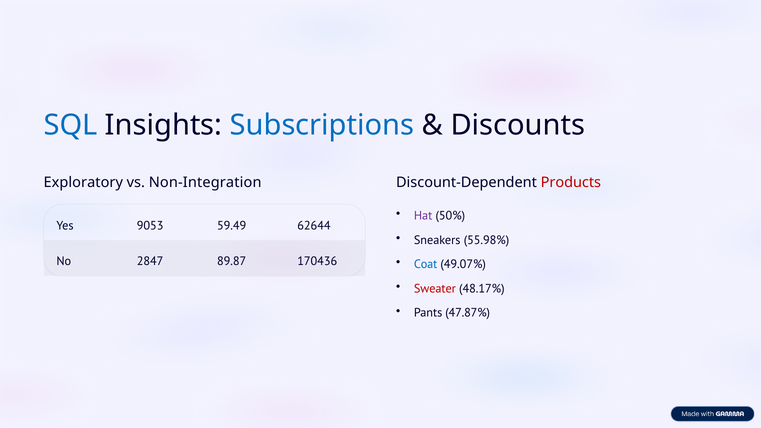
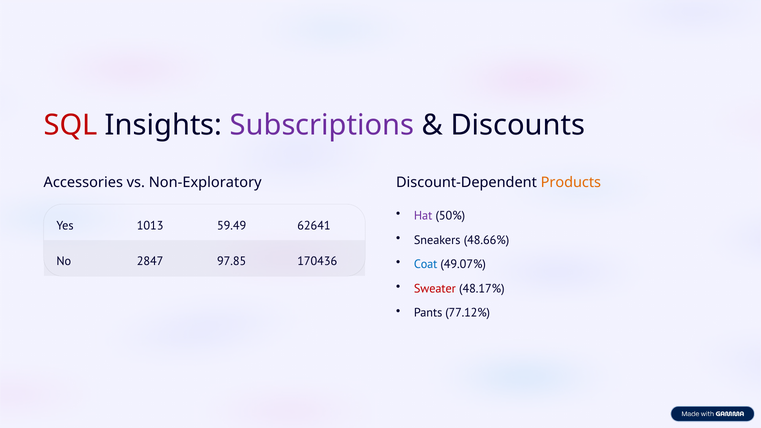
SQL colour: blue -> red
Subscriptions colour: blue -> purple
Exploratory: Exploratory -> Accessories
Non-Integration: Non-Integration -> Non-Exploratory
Products colour: red -> orange
9053: 9053 -> 1013
62644: 62644 -> 62641
55.98%: 55.98% -> 48.66%
89.87: 89.87 -> 97.85
47.87%: 47.87% -> 77.12%
